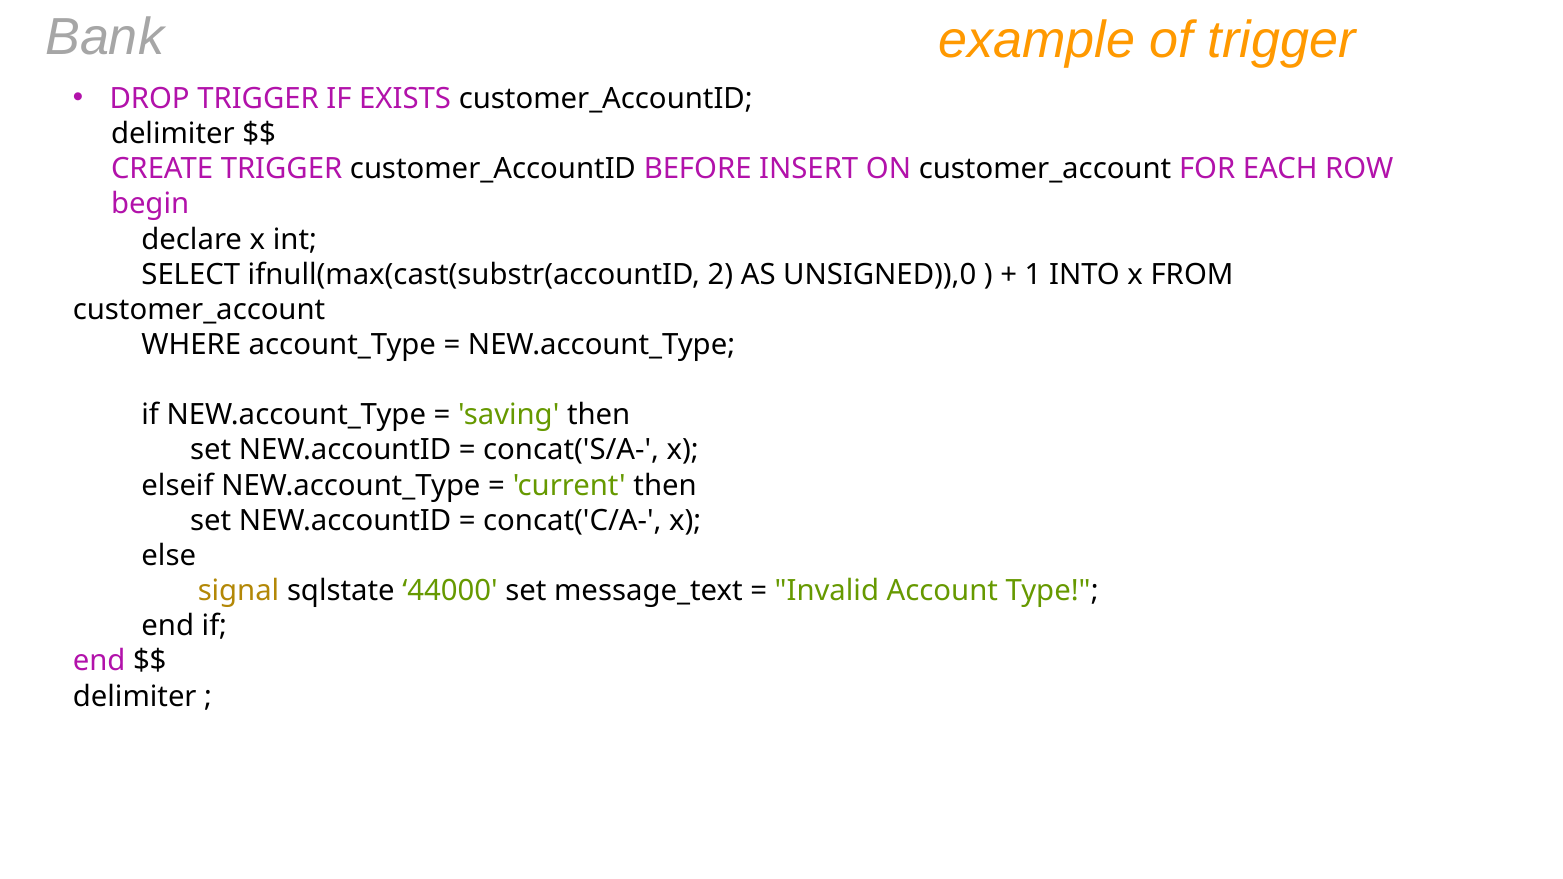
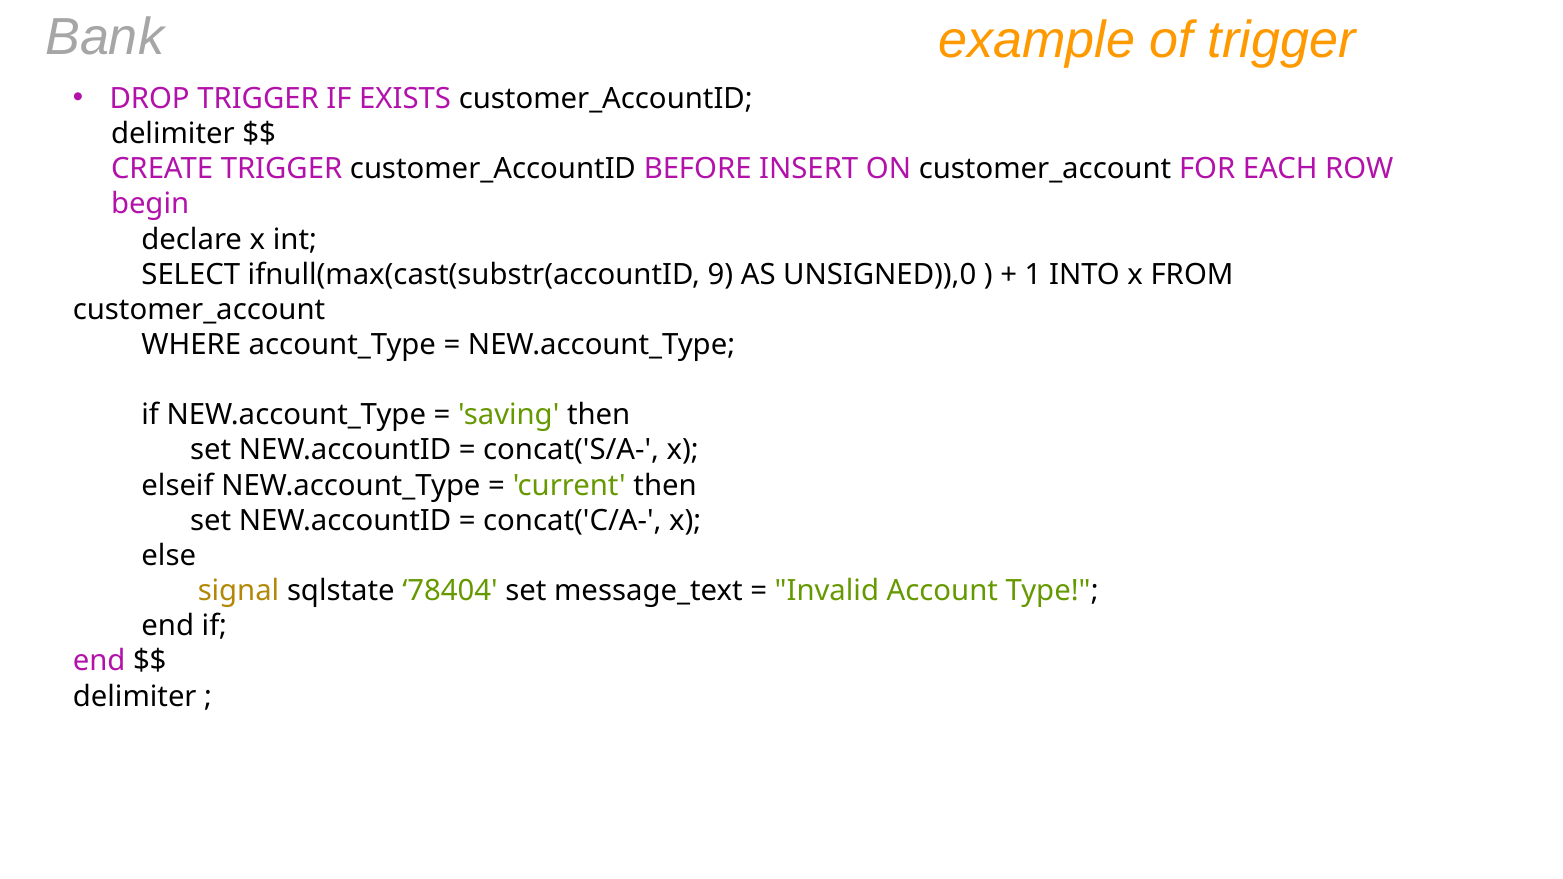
2: 2 -> 9
44000: 44000 -> 78404
